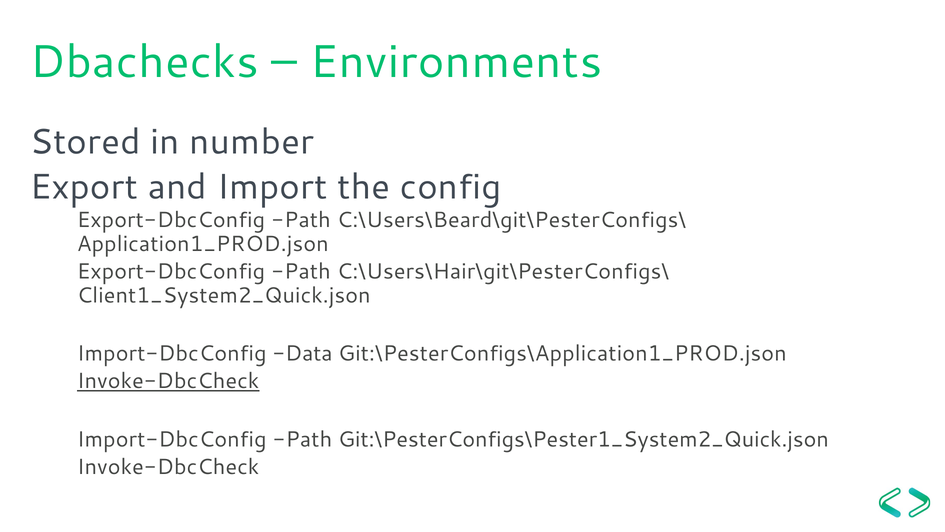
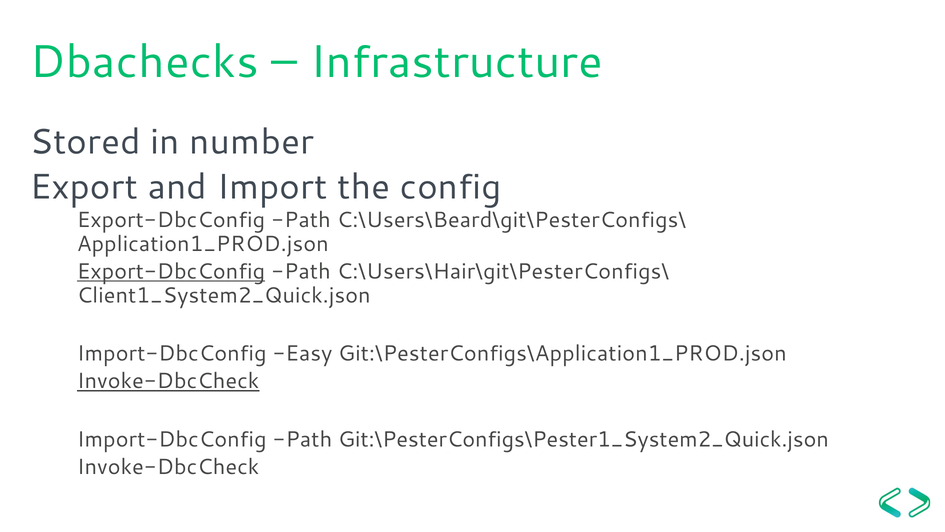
Environments: Environments -> Infrastructure
Export-DbcConfig at (171, 271) underline: none -> present
Data: Data -> Easy
